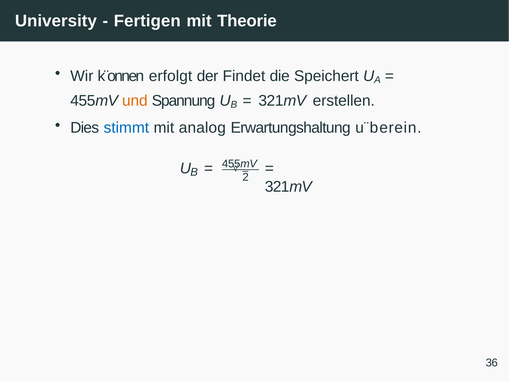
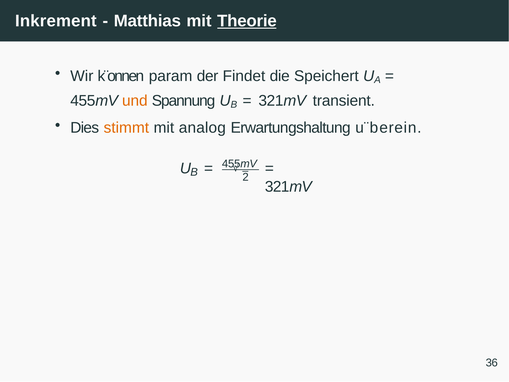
University: University -> Inkrement
Fertigen: Fertigen -> Matthias
Theorie underline: none -> present
erfolgt: erfolgt -> param
erstellen: erstellen -> transient
stimmt colour: blue -> orange
